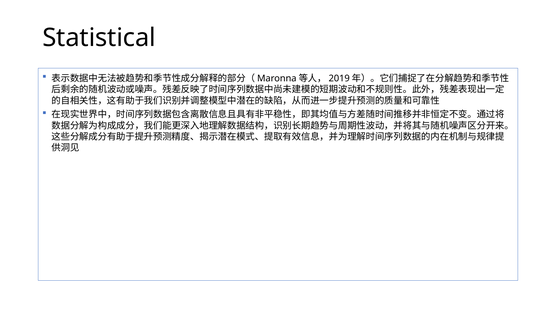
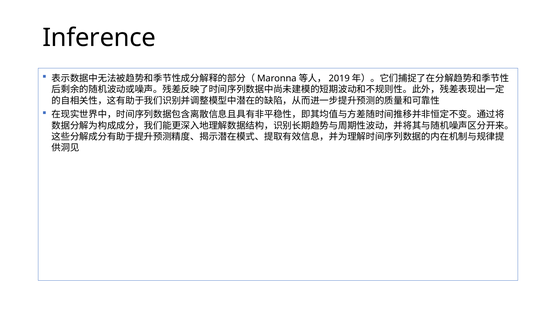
Statistical: Statistical -> Inference
